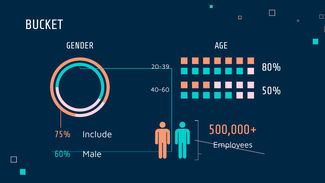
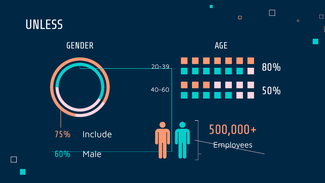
BUCKET: BUCKET -> UNLESS
